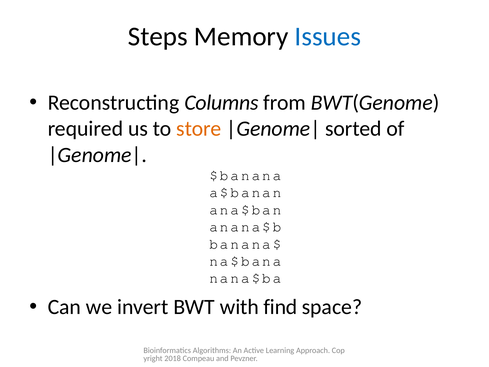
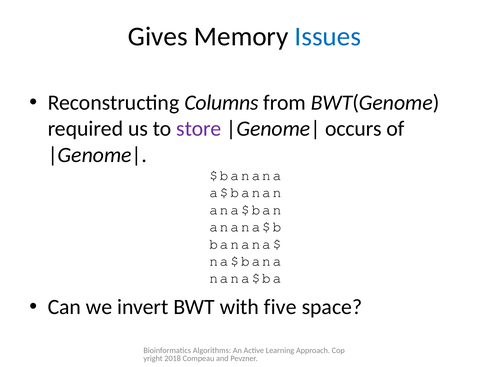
Steps: Steps -> Gives
store colour: orange -> purple
sorted: sorted -> occurs
find: find -> five
